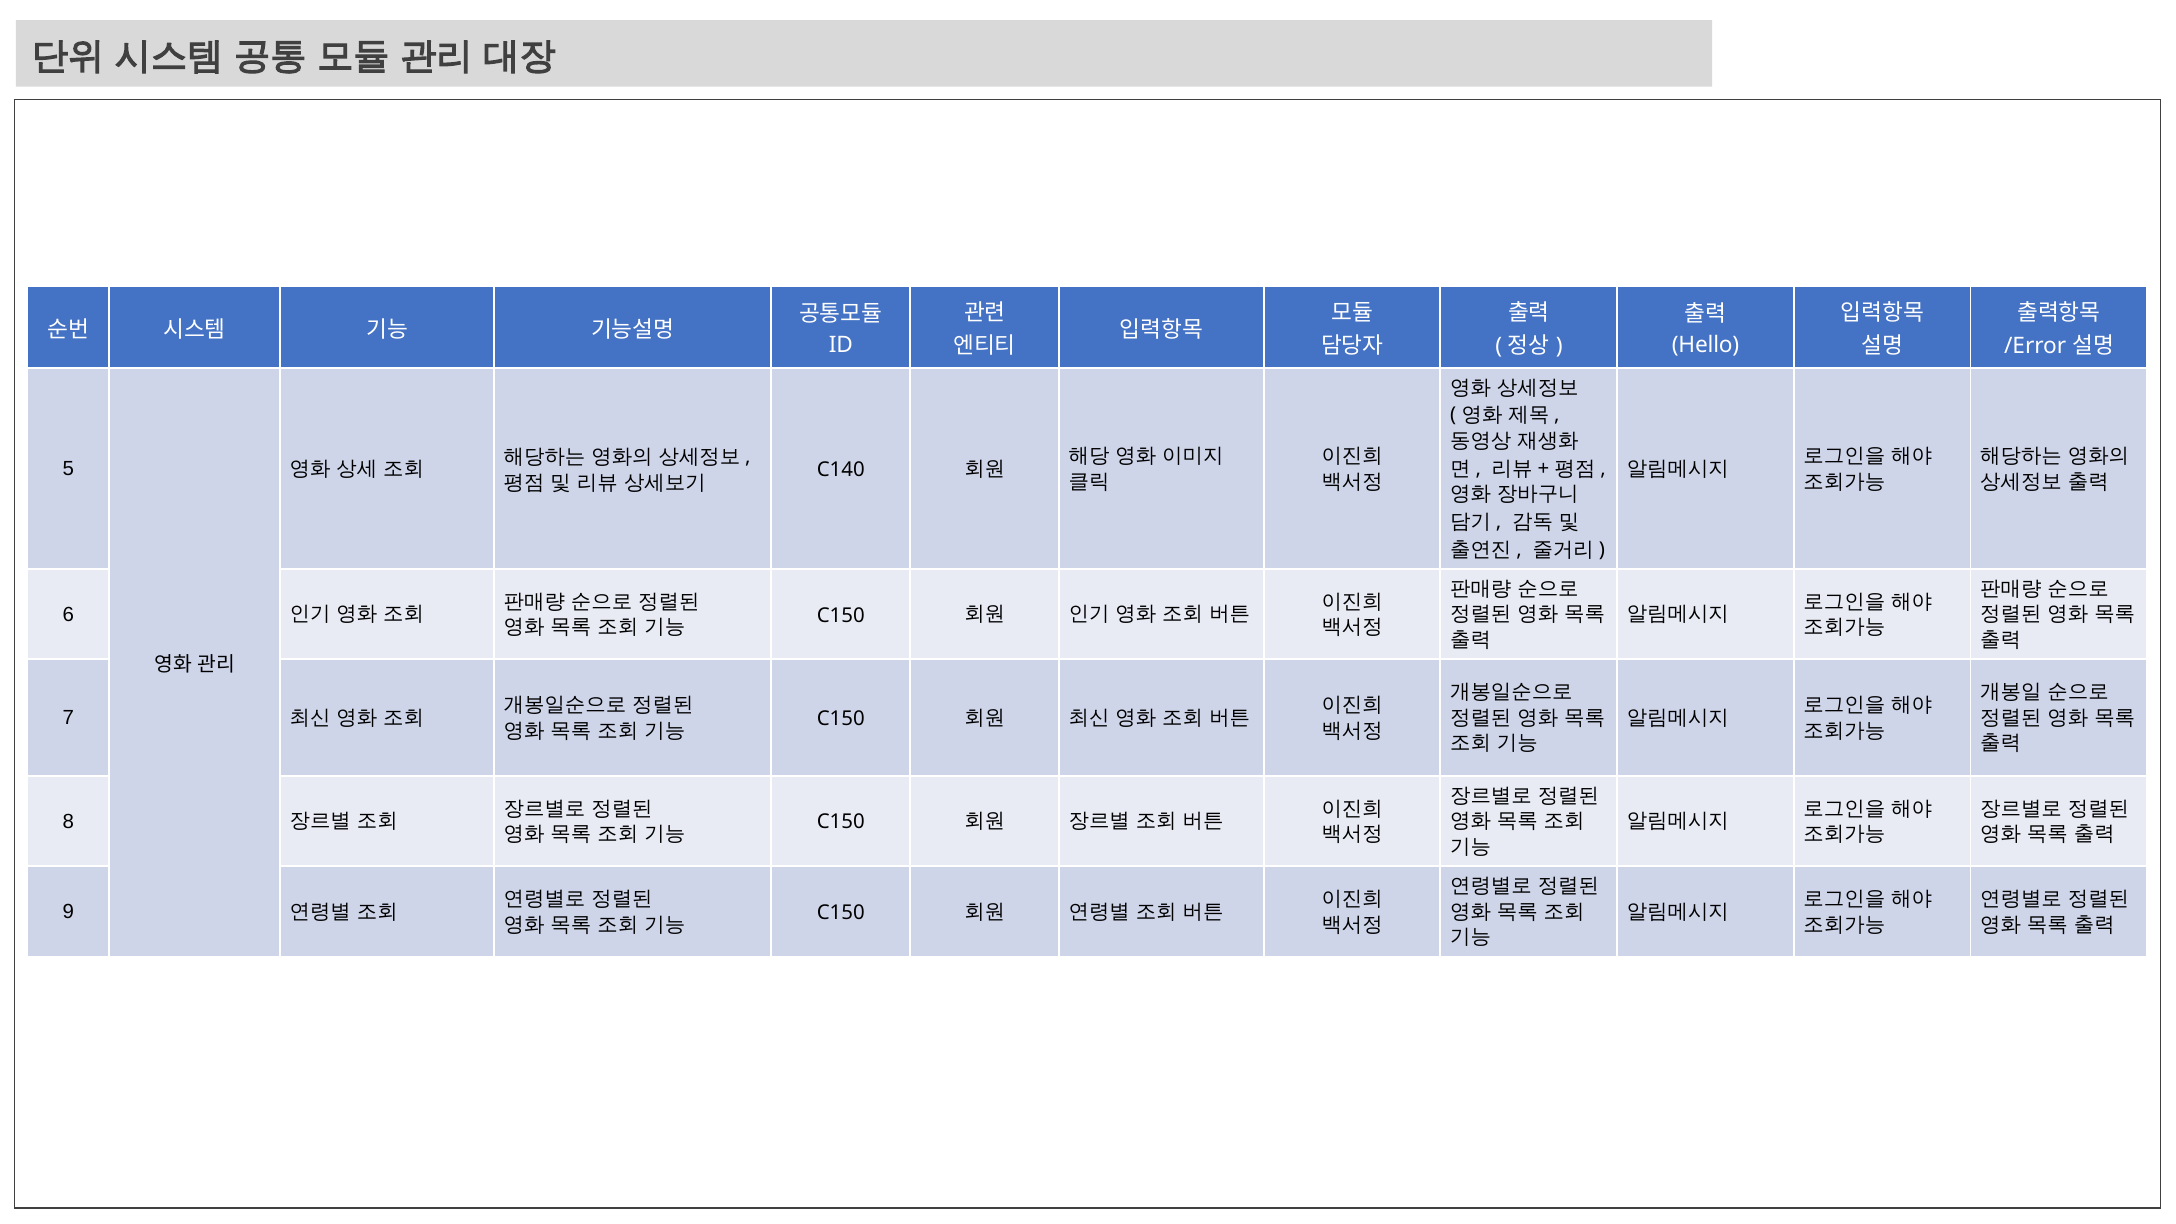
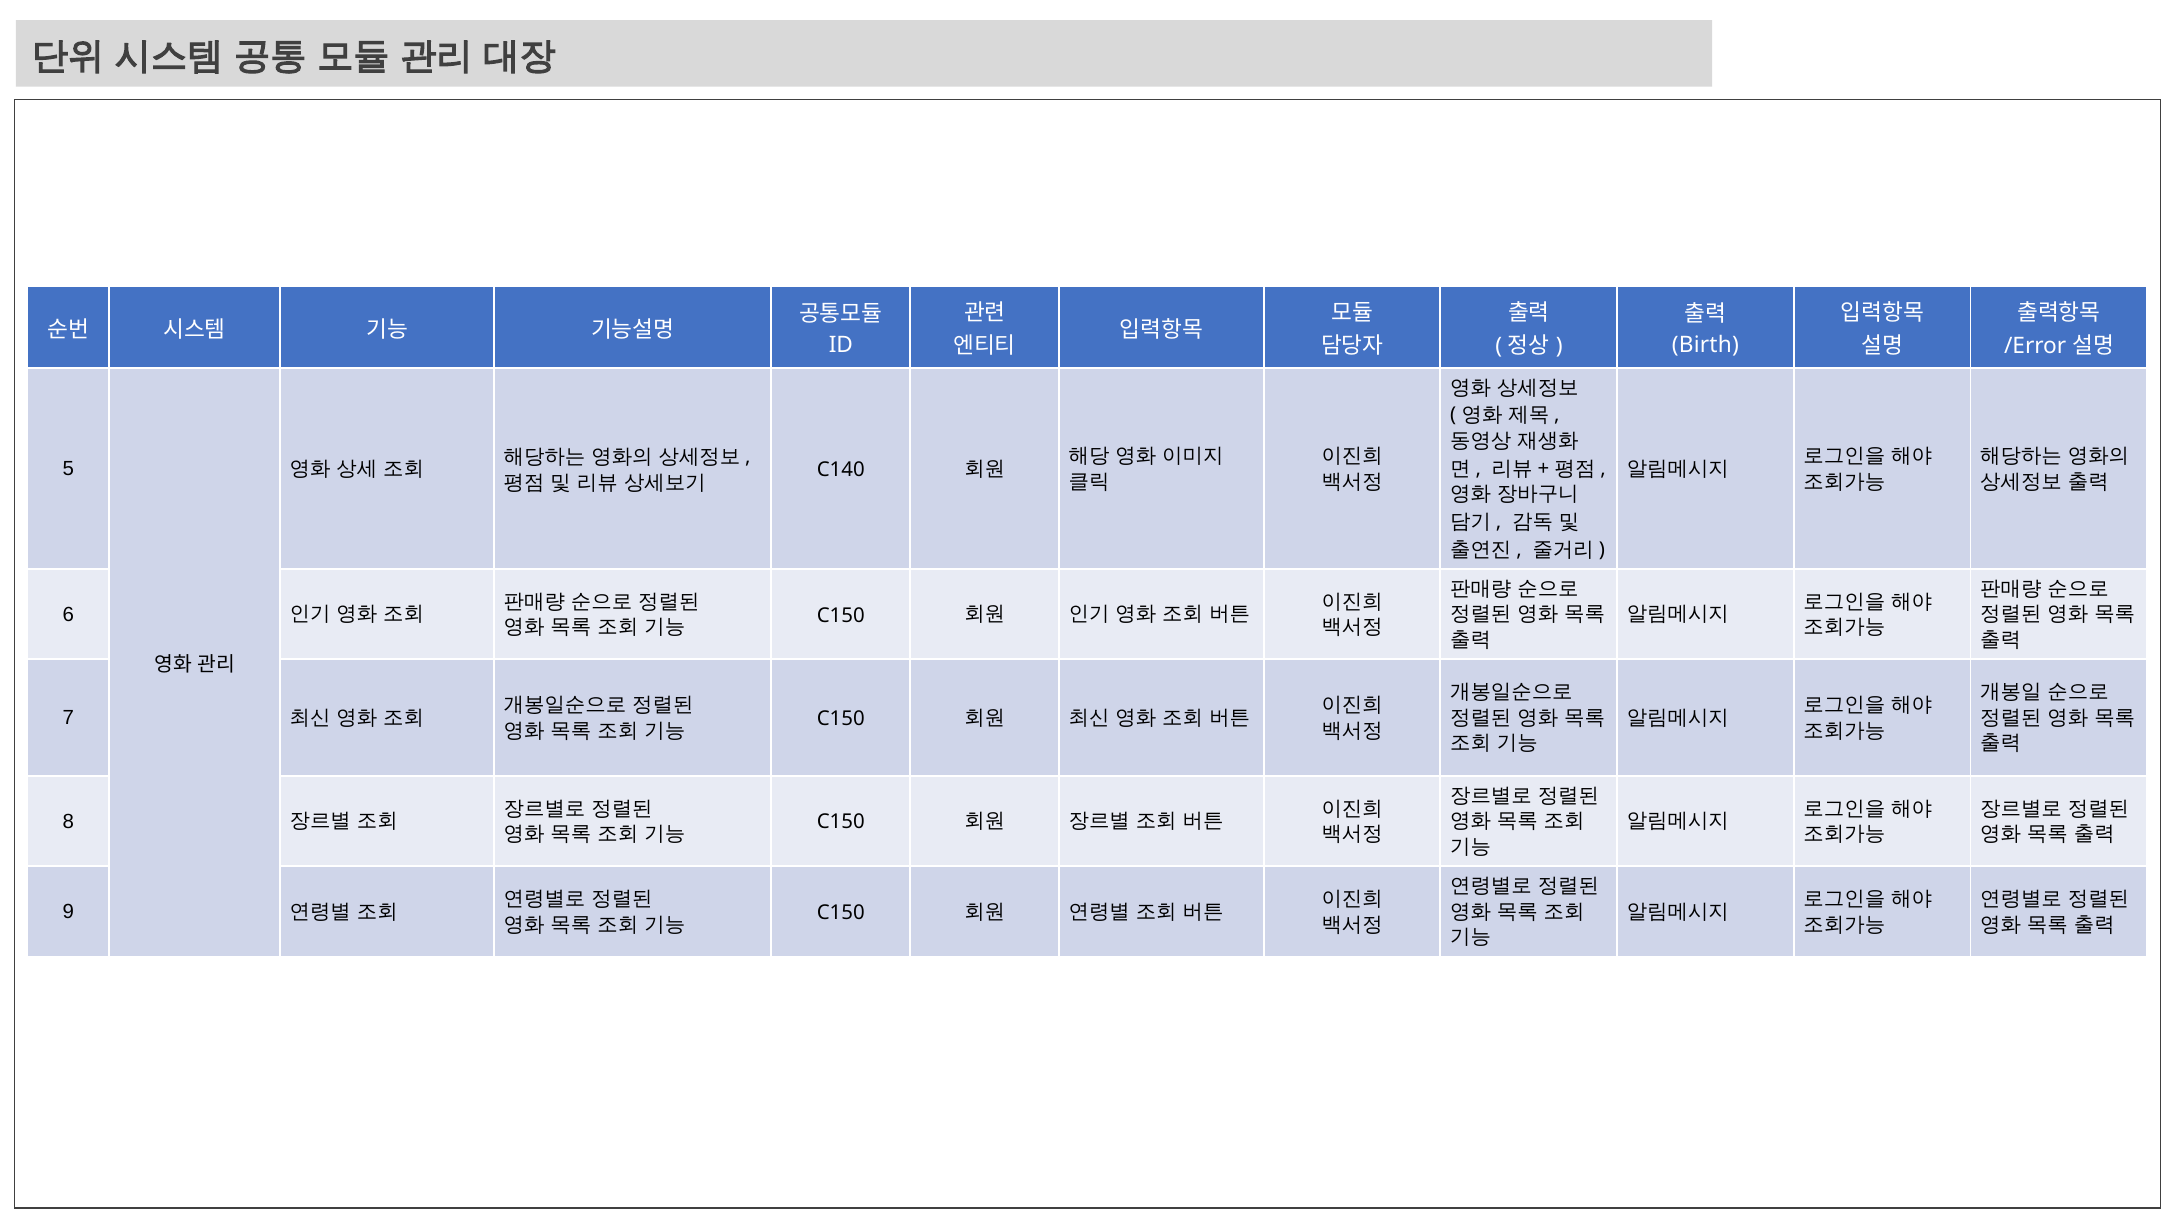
Hello: Hello -> Birth
